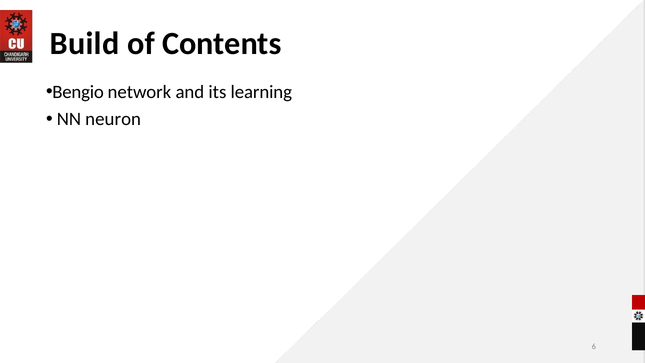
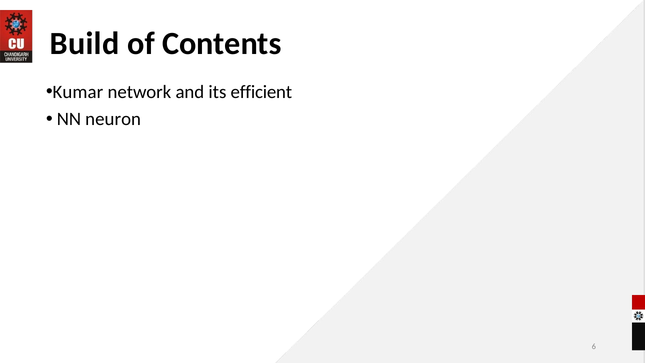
Bengio: Bengio -> Kumar
learning: learning -> efficient
